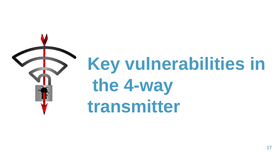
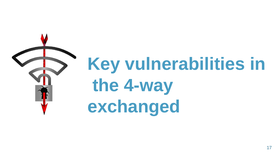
transmitter: transmitter -> exchanged
